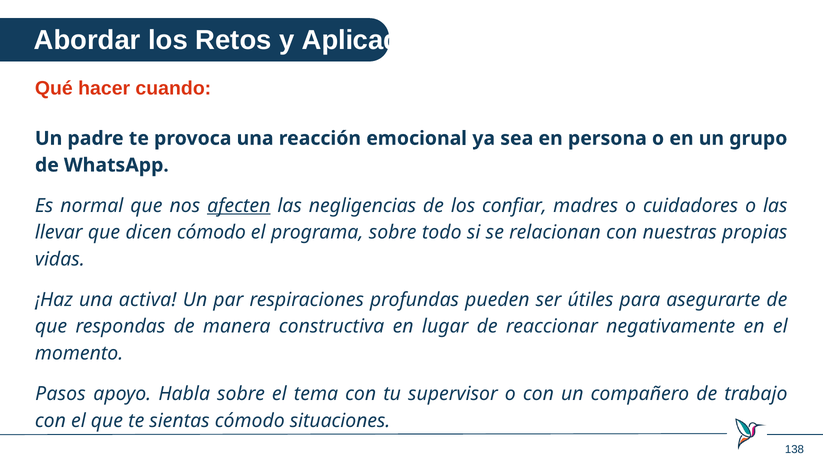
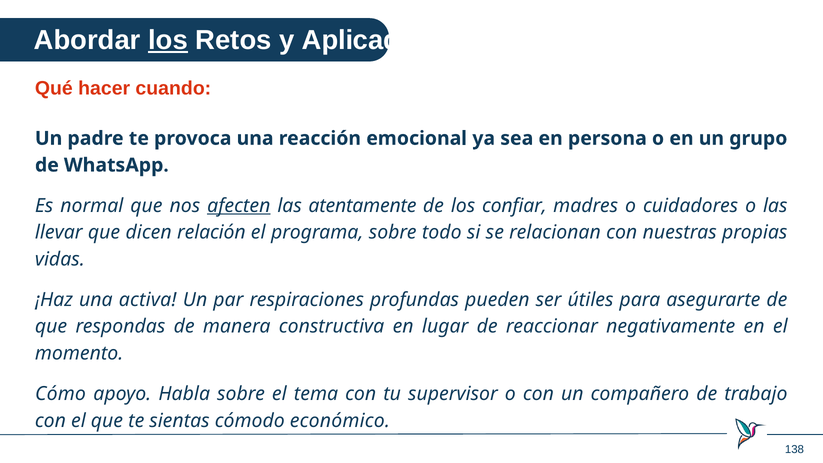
los at (168, 40) underline: none -> present
negligencias: negligencias -> atentamente
dicen cómodo: cómodo -> relación
Pasos: Pasos -> Cómo
situaciones: situaciones -> económico
